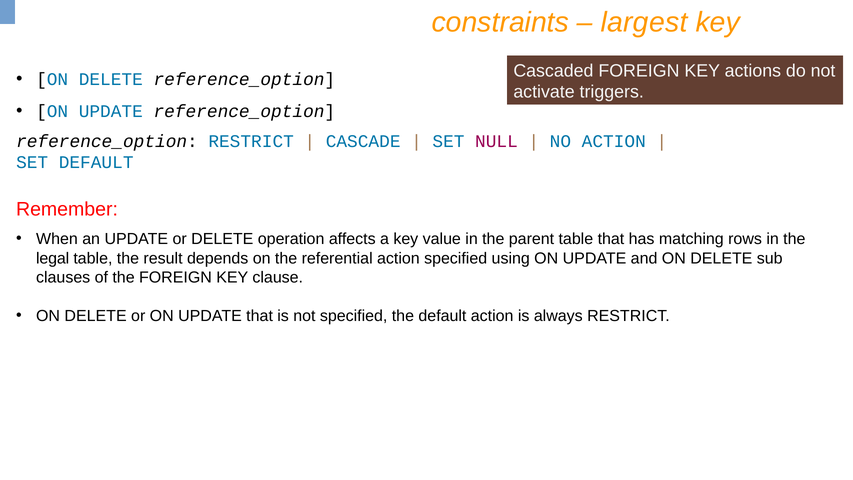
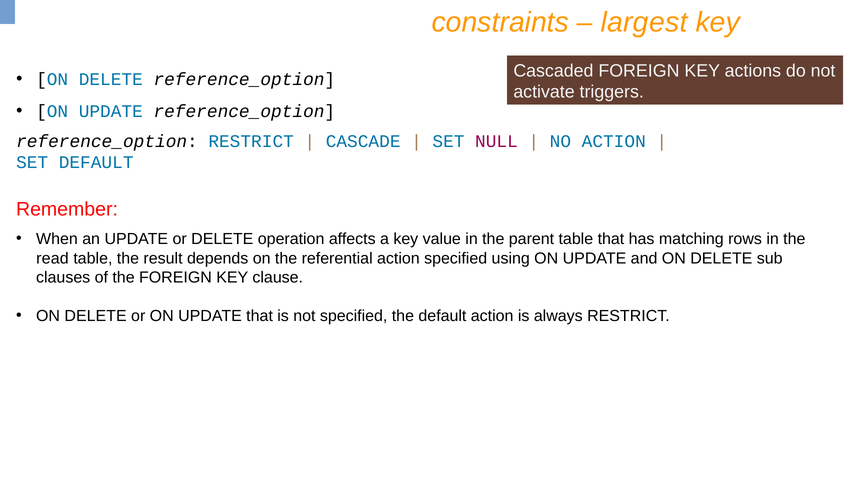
legal: legal -> read
